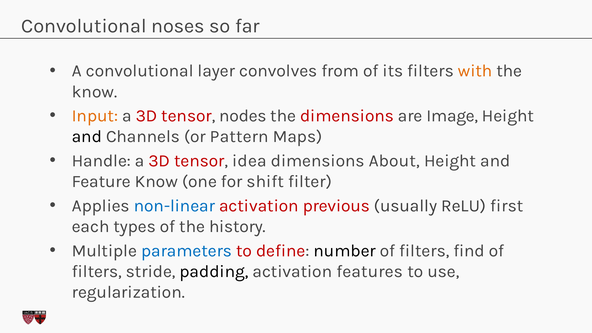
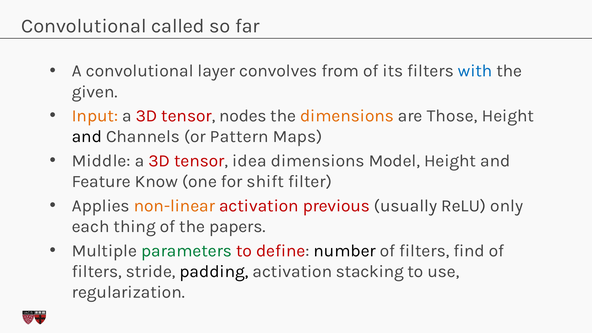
noses: noses -> called
with colour: orange -> blue
know at (95, 92): know -> given
dimensions at (347, 116) colour: red -> orange
Image: Image -> Those
Handle: Handle -> Middle
About: About -> Model
non-linear colour: blue -> orange
first: first -> only
types: types -> thing
history: history -> papers
parameters colour: blue -> green
features: features -> stacking
